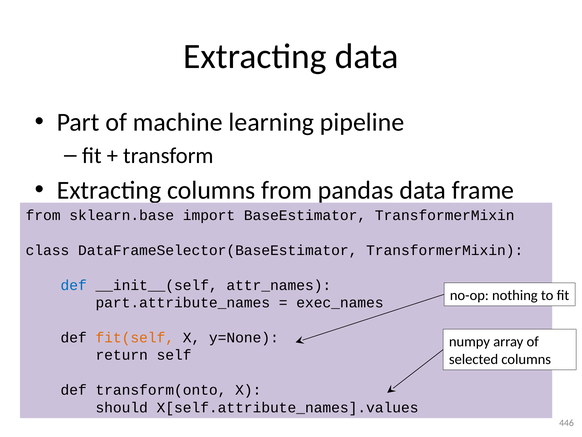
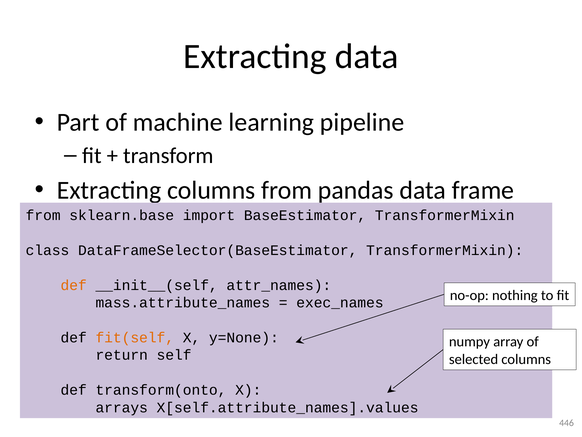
def at (74, 285) colour: blue -> orange
part.attribute_names: part.attribute_names -> mass.attribute_names
should: should -> arrays
